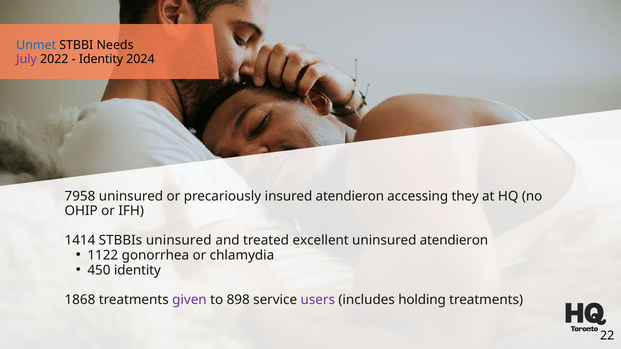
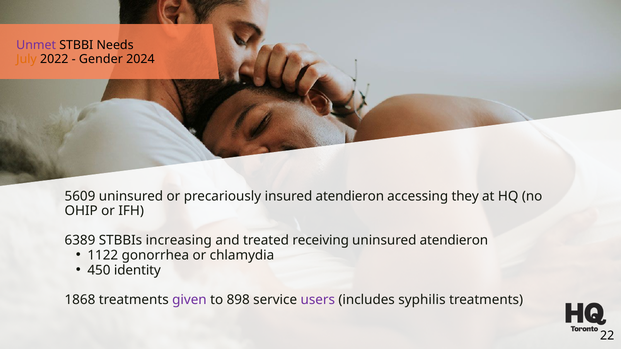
Unmet colour: blue -> purple
July colour: purple -> orange
Identity at (101, 59): Identity -> Gender
7958: 7958 -> 5609
1414: 1414 -> 6389
STBBIs uninsured: uninsured -> increasing
excellent: excellent -> receiving
holding: holding -> syphilis
